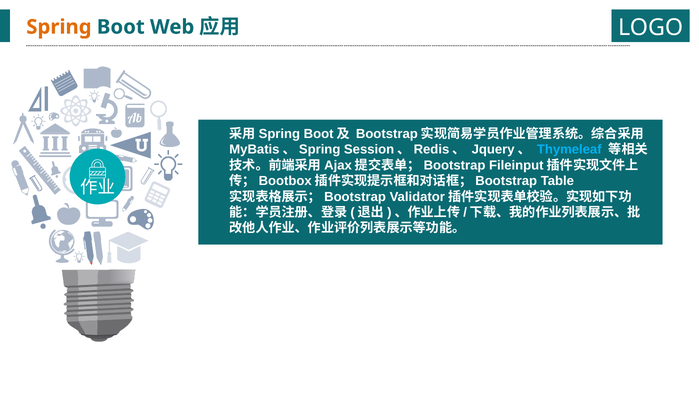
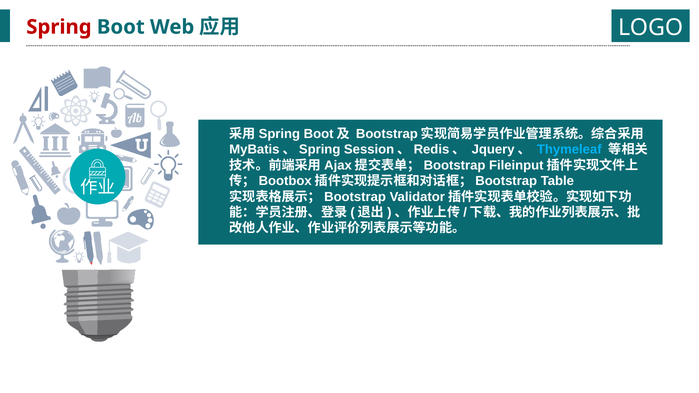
Spring colour: orange -> red
